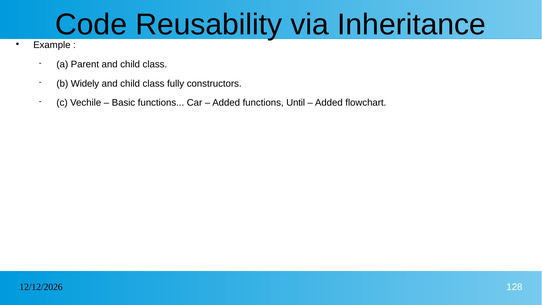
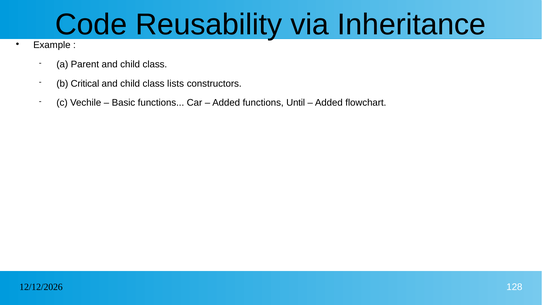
Widely: Widely -> Critical
fully: fully -> lists
